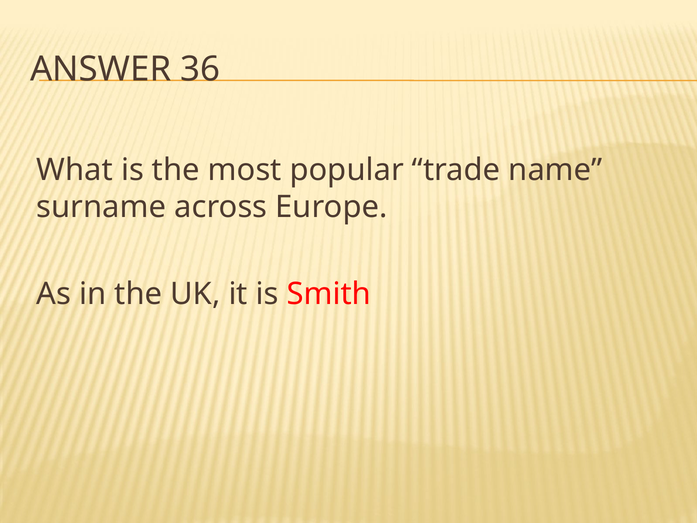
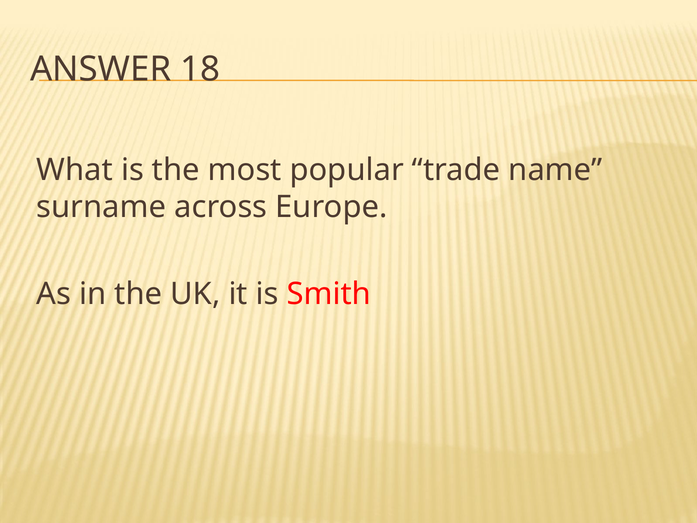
36: 36 -> 18
